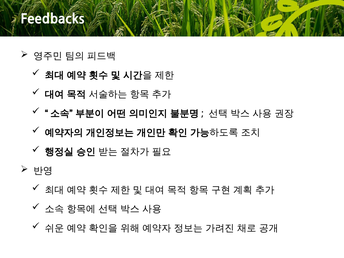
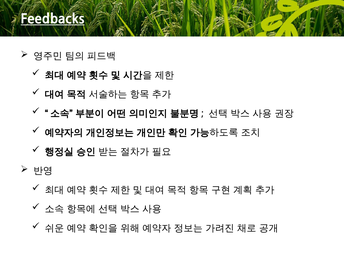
Feedbacks underline: none -> present
